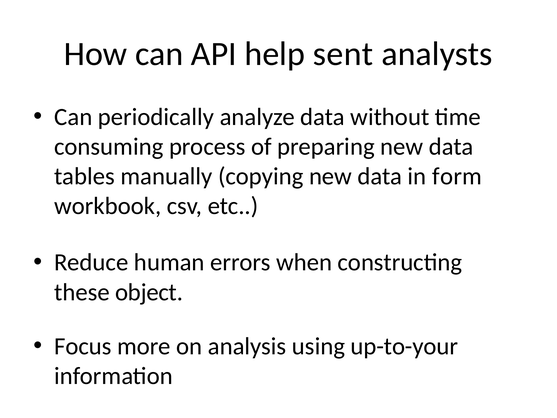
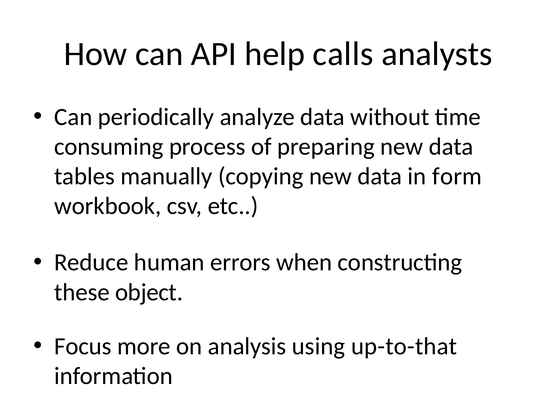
sent: sent -> calls
up-to-your: up-to-your -> up-to-that
